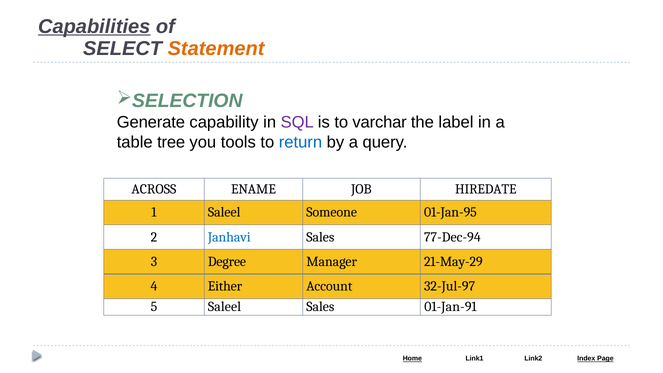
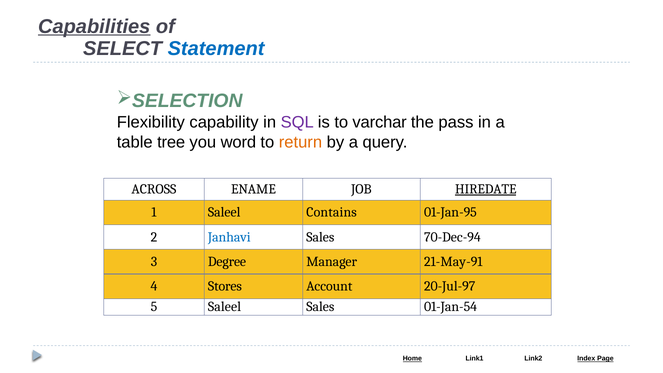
Statement colour: orange -> blue
Generate: Generate -> Flexibility
label: label -> pass
tools: tools -> word
return colour: blue -> orange
HIREDATE underline: none -> present
Someone: Someone -> Contains
77-Dec-94: 77-Dec-94 -> 70-Dec-94
21-May-29: 21-May-29 -> 21-May-91
Either: Either -> Stores
32-Jul-97: 32-Jul-97 -> 20-Jul-97
01-Jan-91: 01-Jan-91 -> 01-Jan-54
